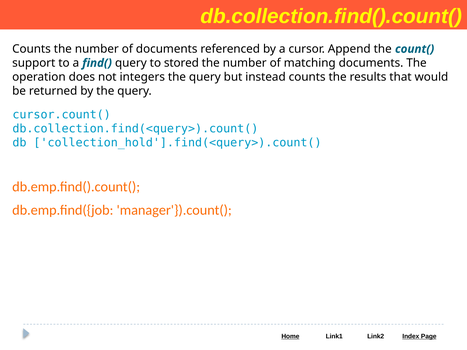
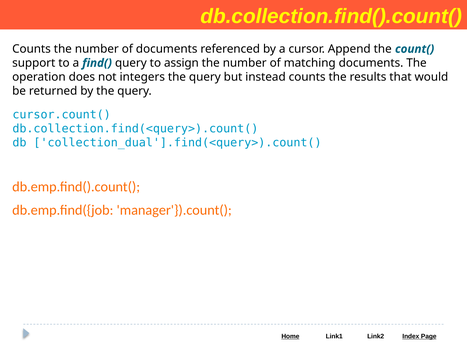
stored: stored -> assign
collection_hold'].find(<query>).count(: collection_hold'].find(<query>).count( -> collection_dual'].find(<query>).count(
